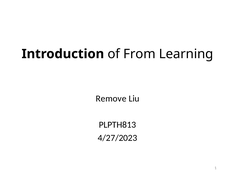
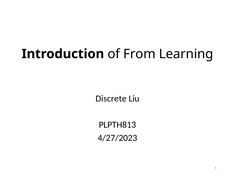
Remove: Remove -> Discrete
